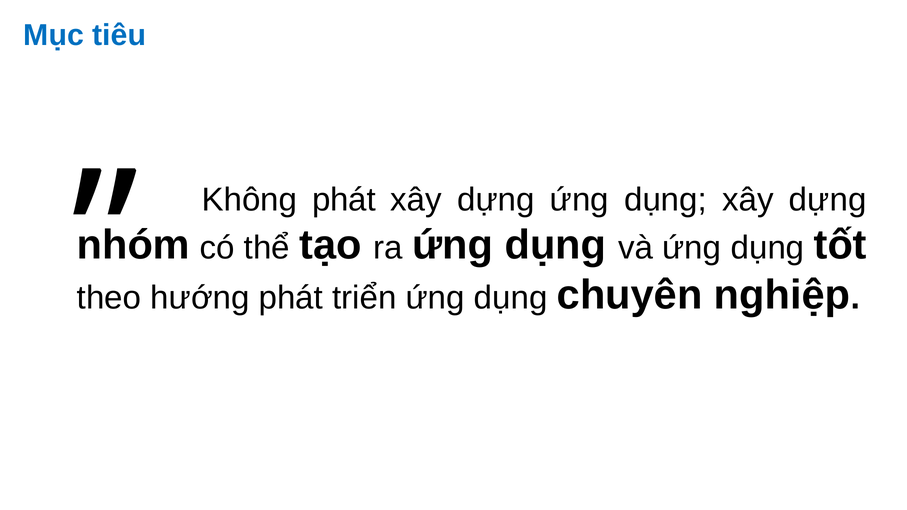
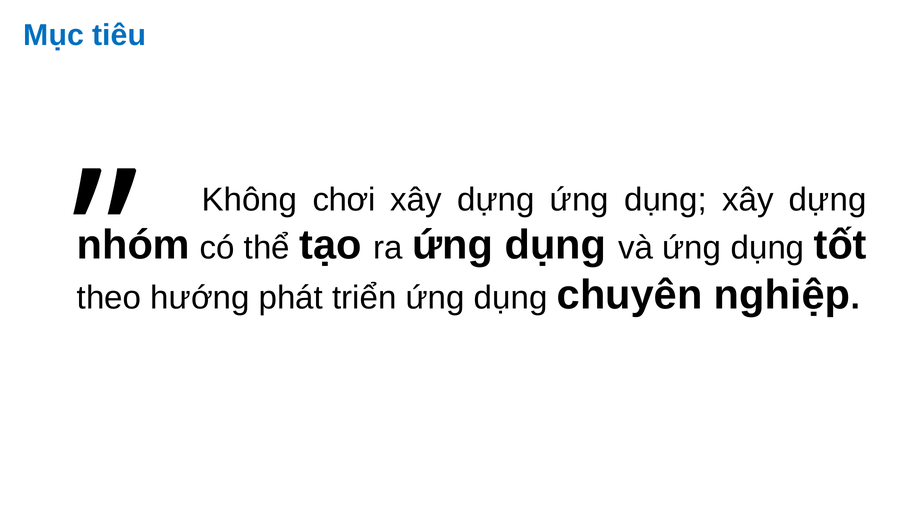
Không phát: phát -> chơi
